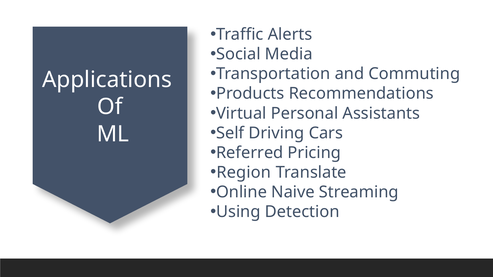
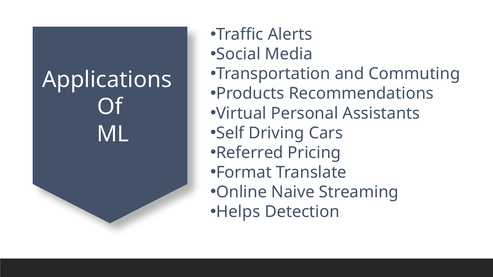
Region: Region -> Format
Using: Using -> Helps
